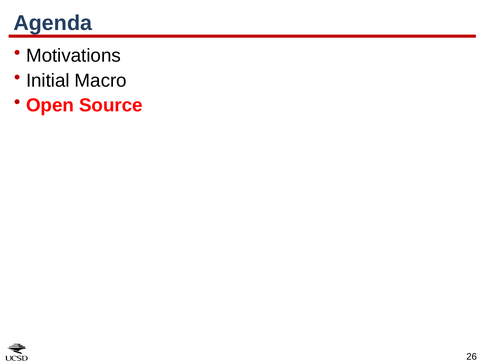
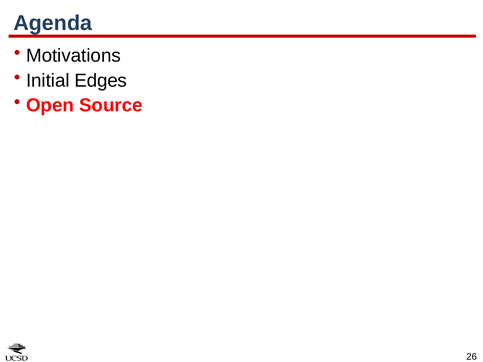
Macro: Macro -> Edges
